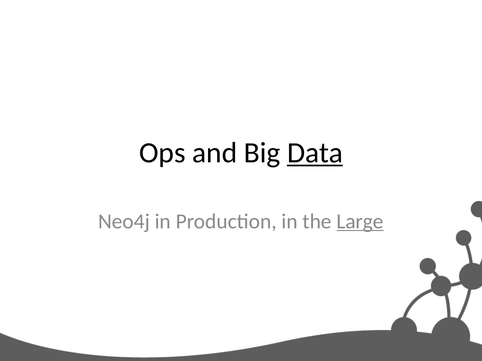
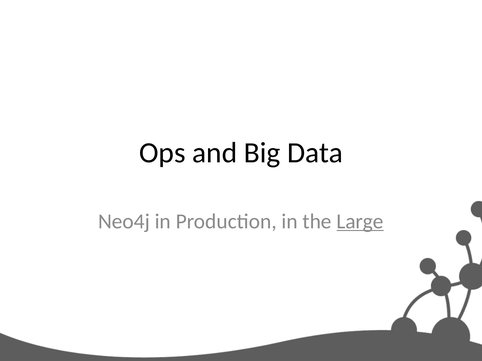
Data underline: present -> none
